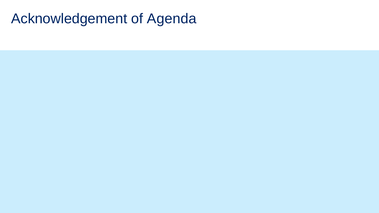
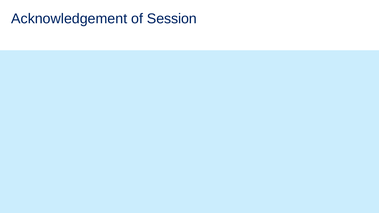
Agenda: Agenda -> Session
